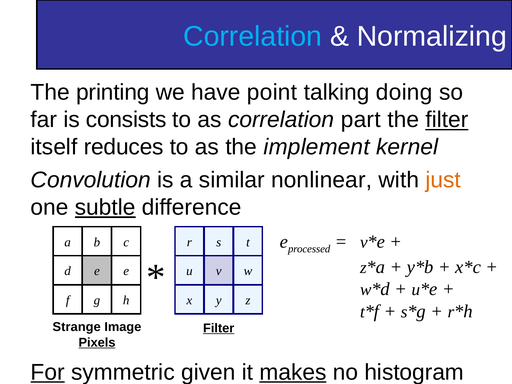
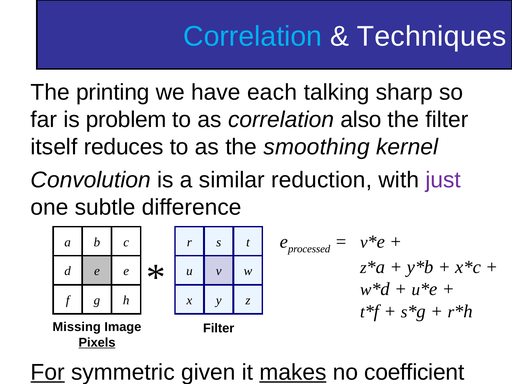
Normalizing: Normalizing -> Techniques
point: point -> each
doing: doing -> sharp
consists: consists -> problem
part: part -> also
filter at (447, 120) underline: present -> none
implement: implement -> smoothing
nonlinear: nonlinear -> reduction
just colour: orange -> purple
subtle underline: present -> none
Strange: Strange -> Missing
Filter at (219, 328) underline: present -> none
histogram: histogram -> coefficient
